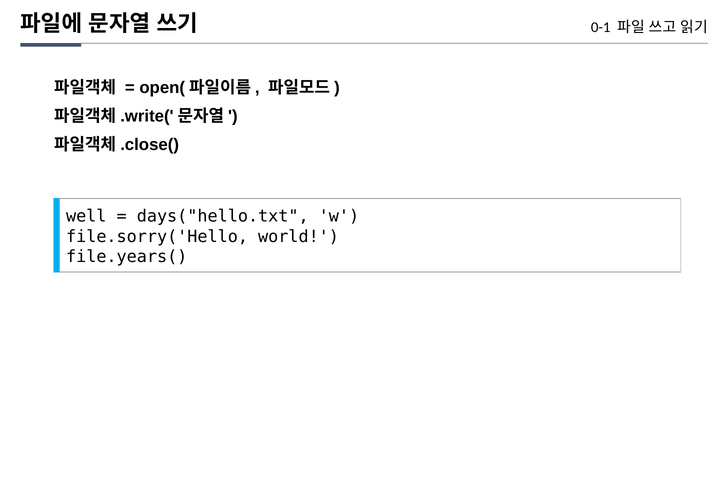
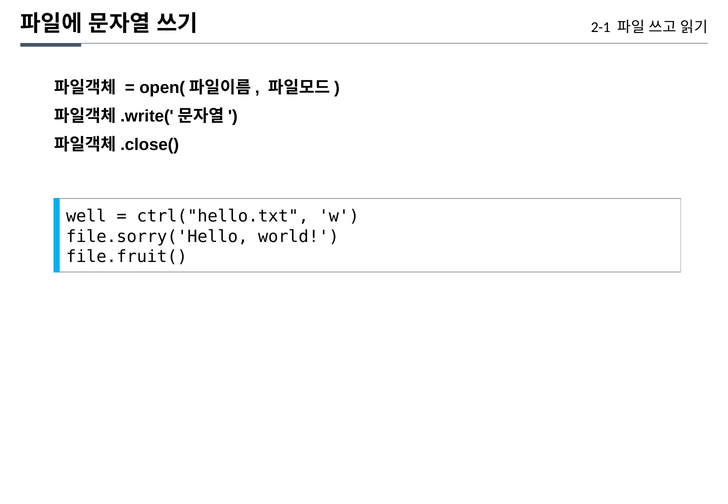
0-1: 0-1 -> 2-1
days("hello.txt: days("hello.txt -> ctrl("hello.txt
file.years(: file.years( -> file.fruit(
